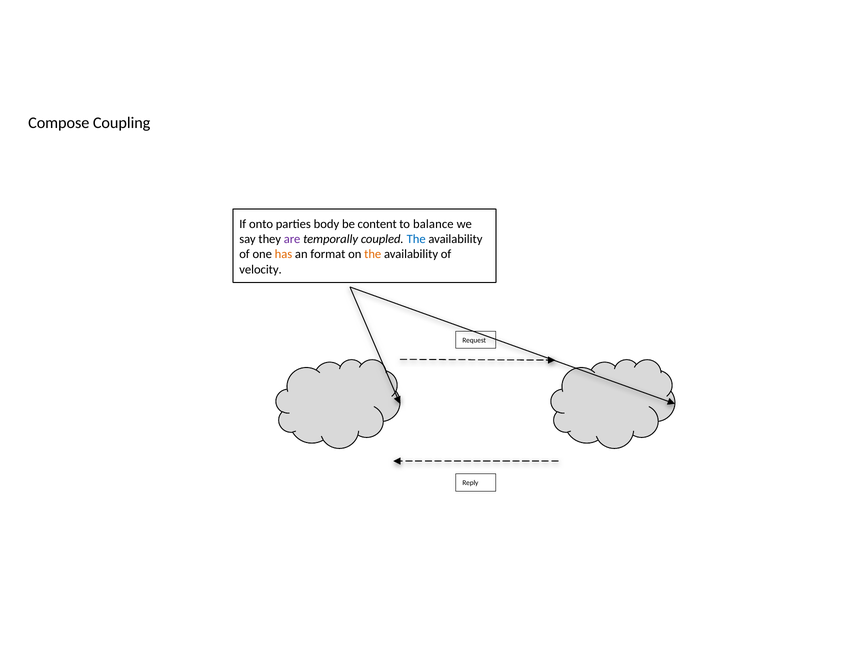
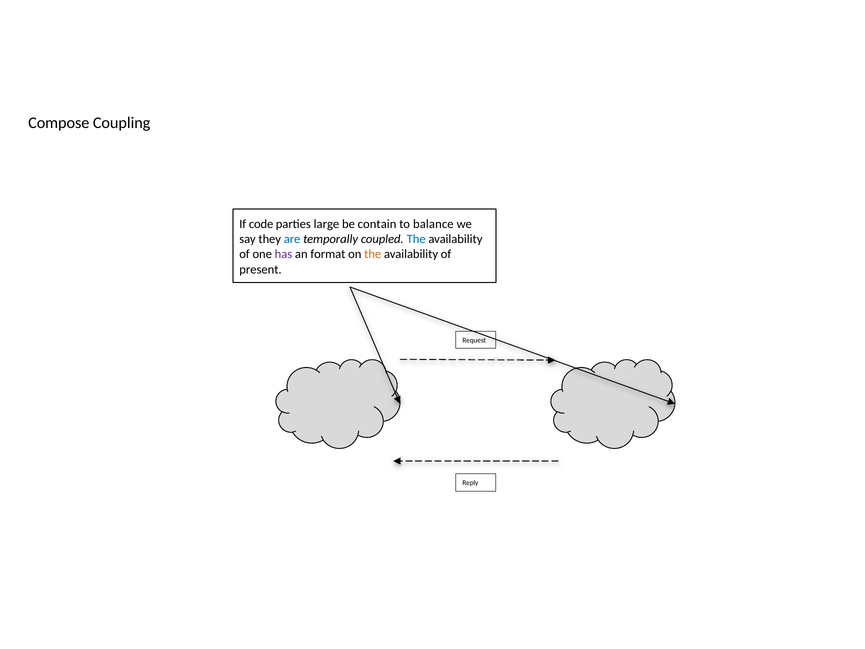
onto: onto -> code
body: body -> large
content: content -> contain
are colour: purple -> blue
has colour: orange -> purple
velocity: velocity -> present
